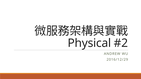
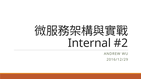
Physical: Physical -> Internal
